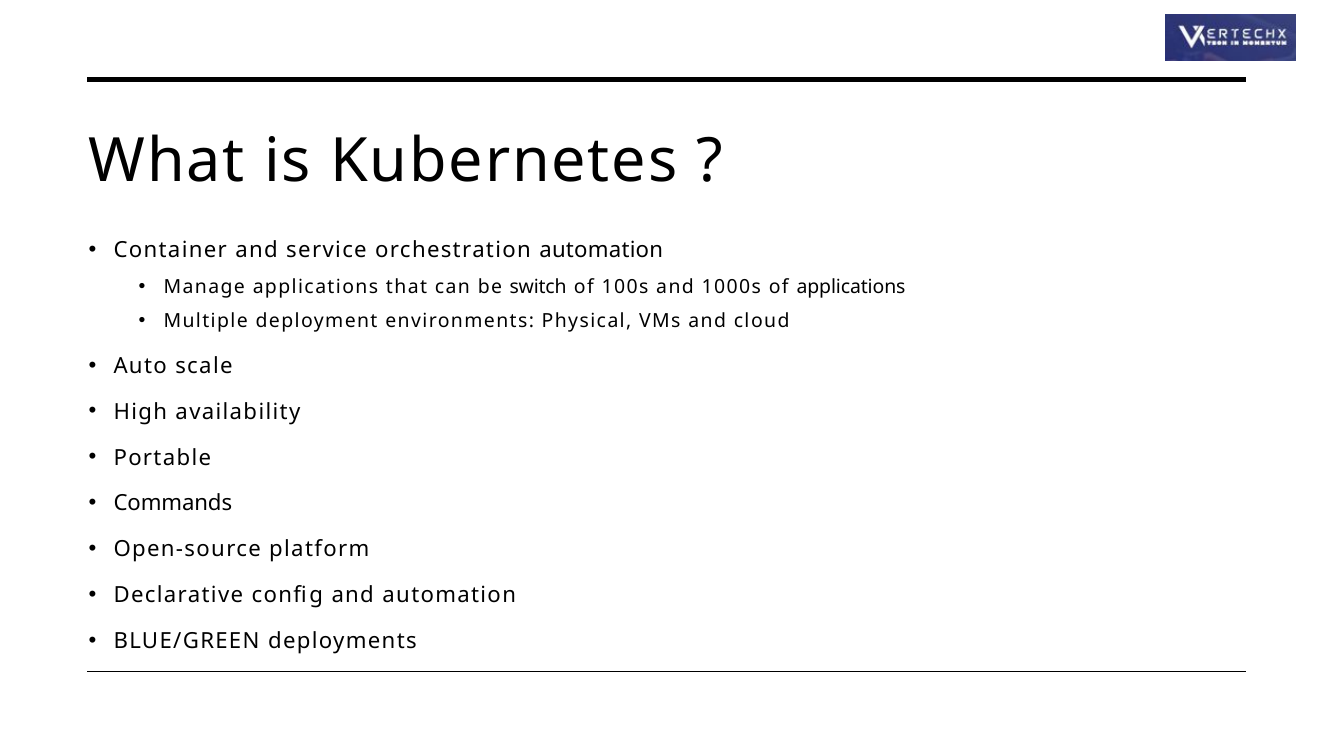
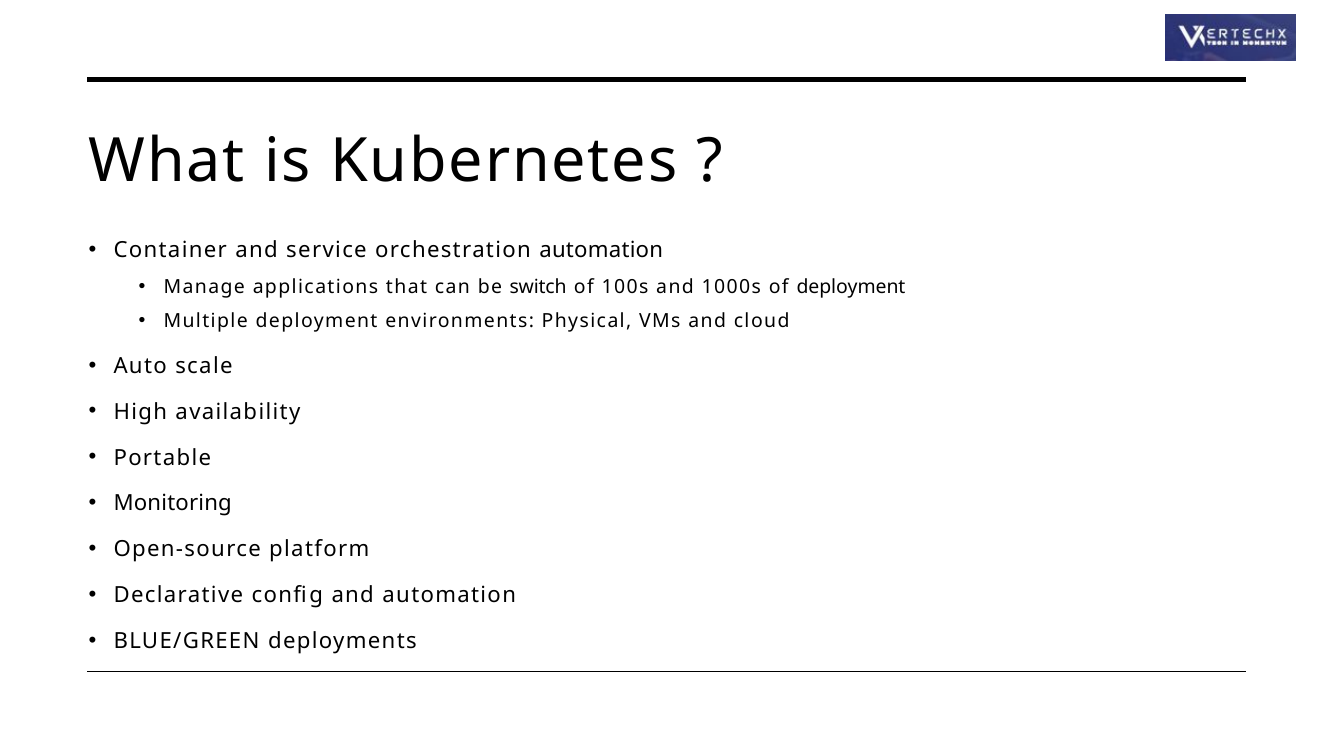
of applications: applications -> deployment
Commands: Commands -> Monitoring
